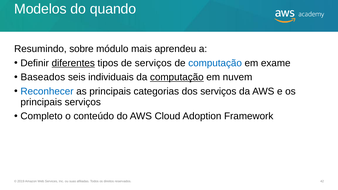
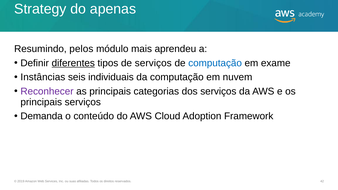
Modelos: Modelos -> Strategy
quando: quando -> apenas
sobre: sobre -> pelos
Baseados: Baseados -> Instâncias
computação at (177, 77) underline: present -> none
Reconhecer colour: blue -> purple
Completo: Completo -> Demanda
